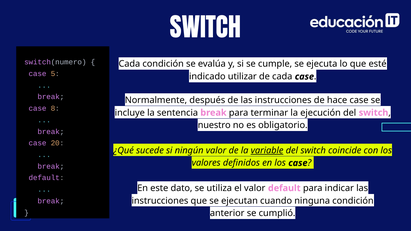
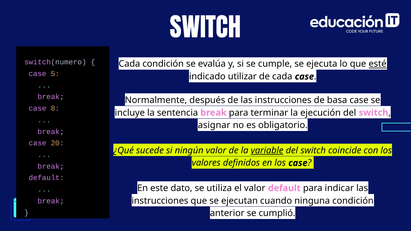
esté underline: none -> present
hace: hace -> basa
nuestro: nuestro -> asignar
